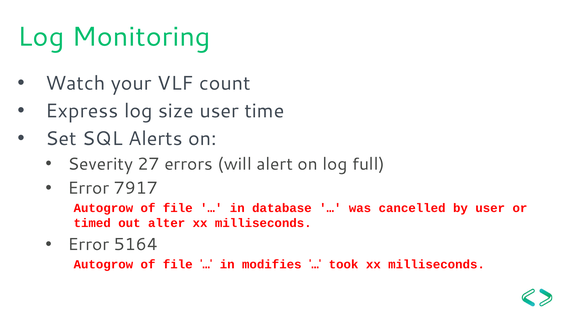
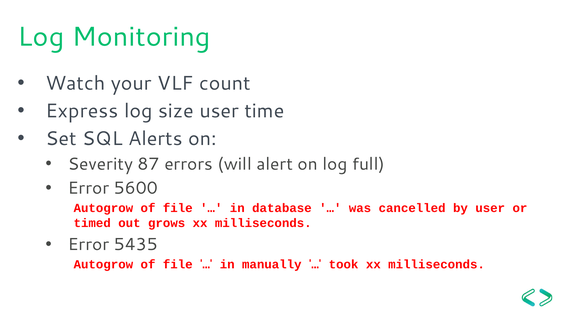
27: 27 -> 87
7917: 7917 -> 5600
alter: alter -> grows
5164: 5164 -> 5435
modifies: modifies -> manually
